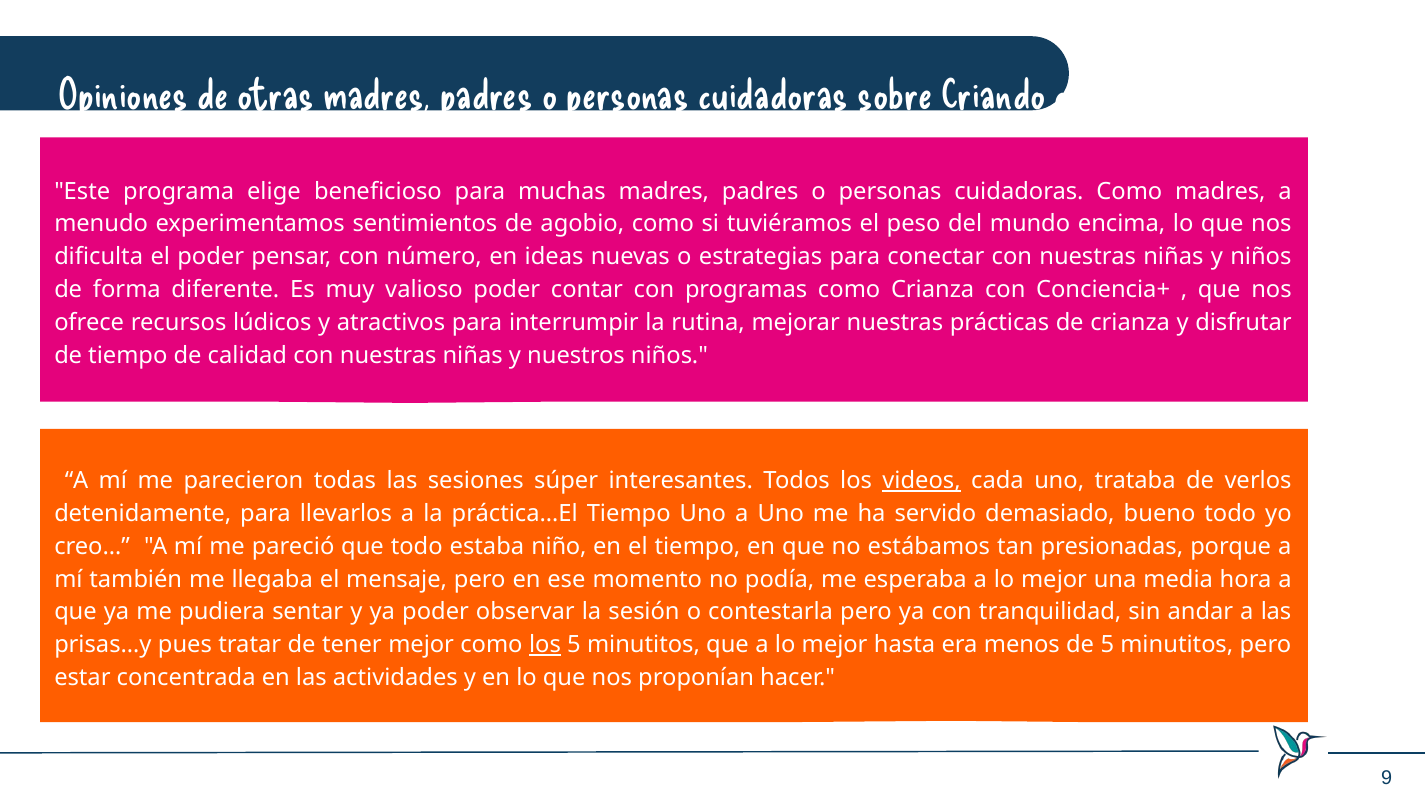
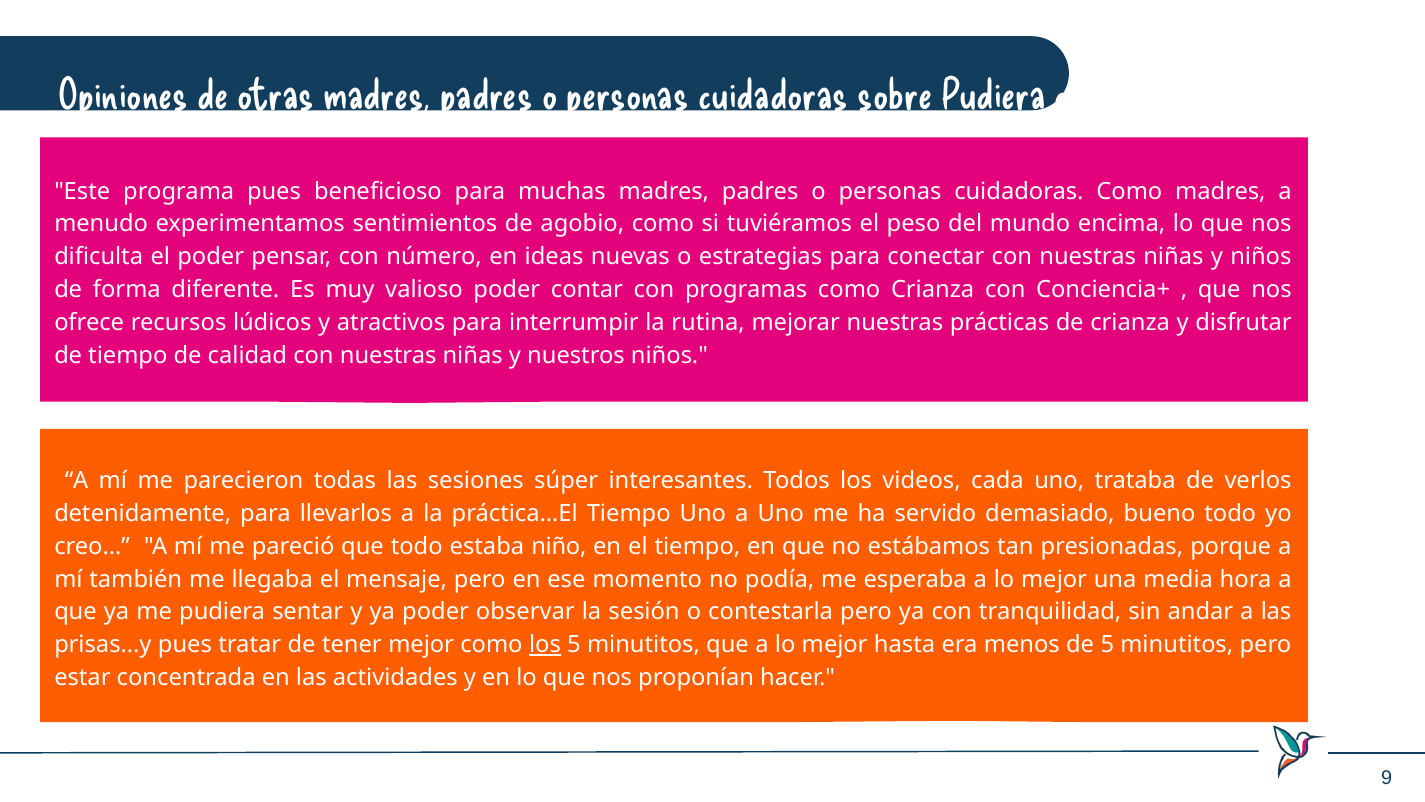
sobre Criando: Criando -> Pudiera
programa elige: elige -> pues
videos underline: present -> none
